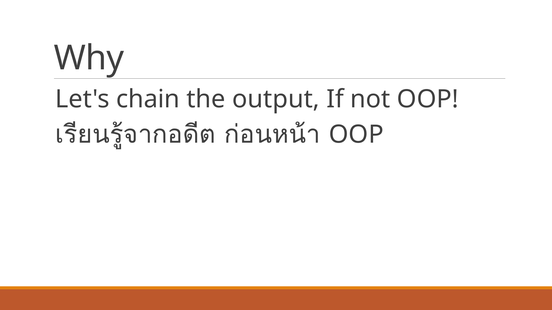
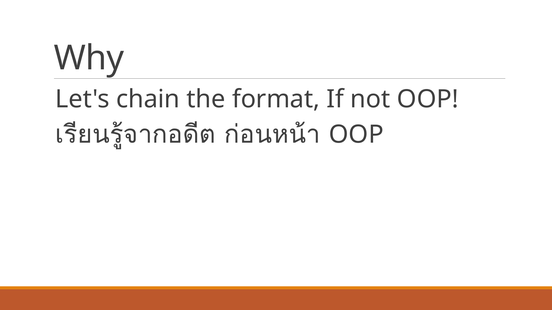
output: output -> format
